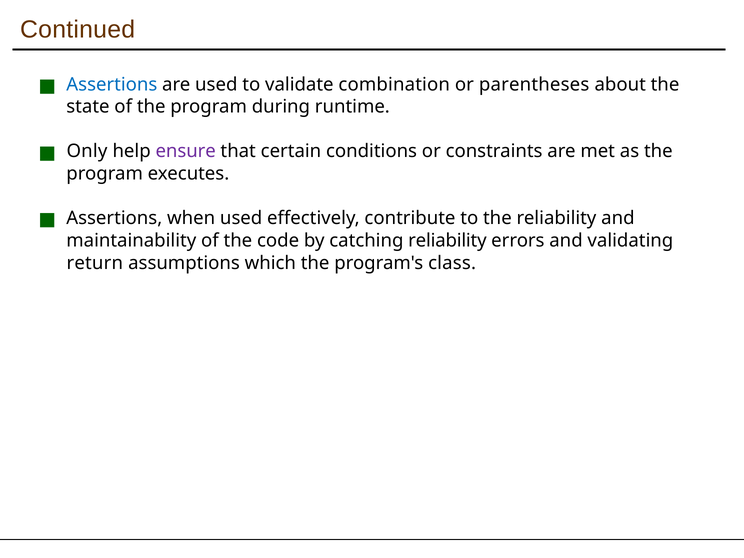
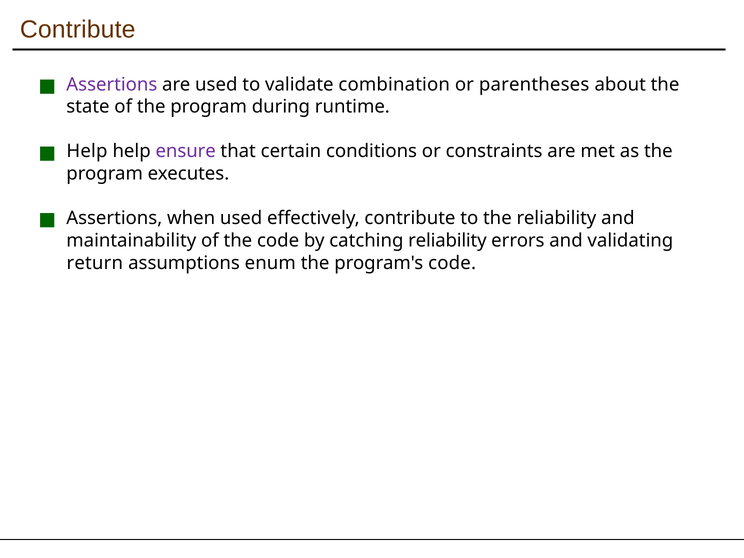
Continued at (78, 30): Continued -> Contribute
Assertions at (112, 84) colour: blue -> purple
Only at (87, 151): Only -> Help
which: which -> enum
program's class: class -> code
